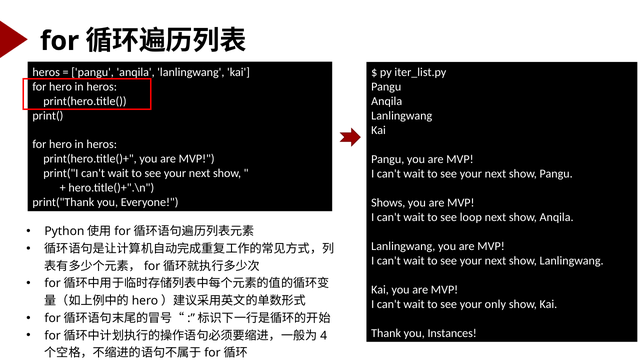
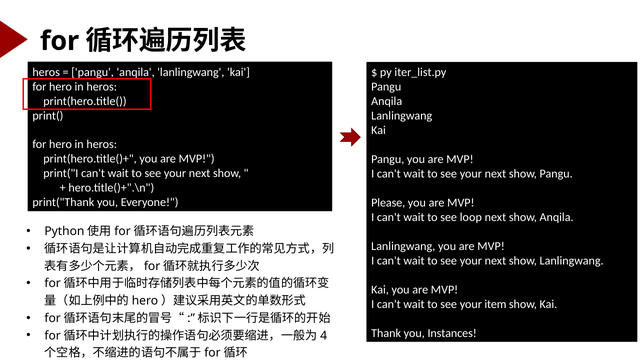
Shows: Shows -> Please
only: only -> item
